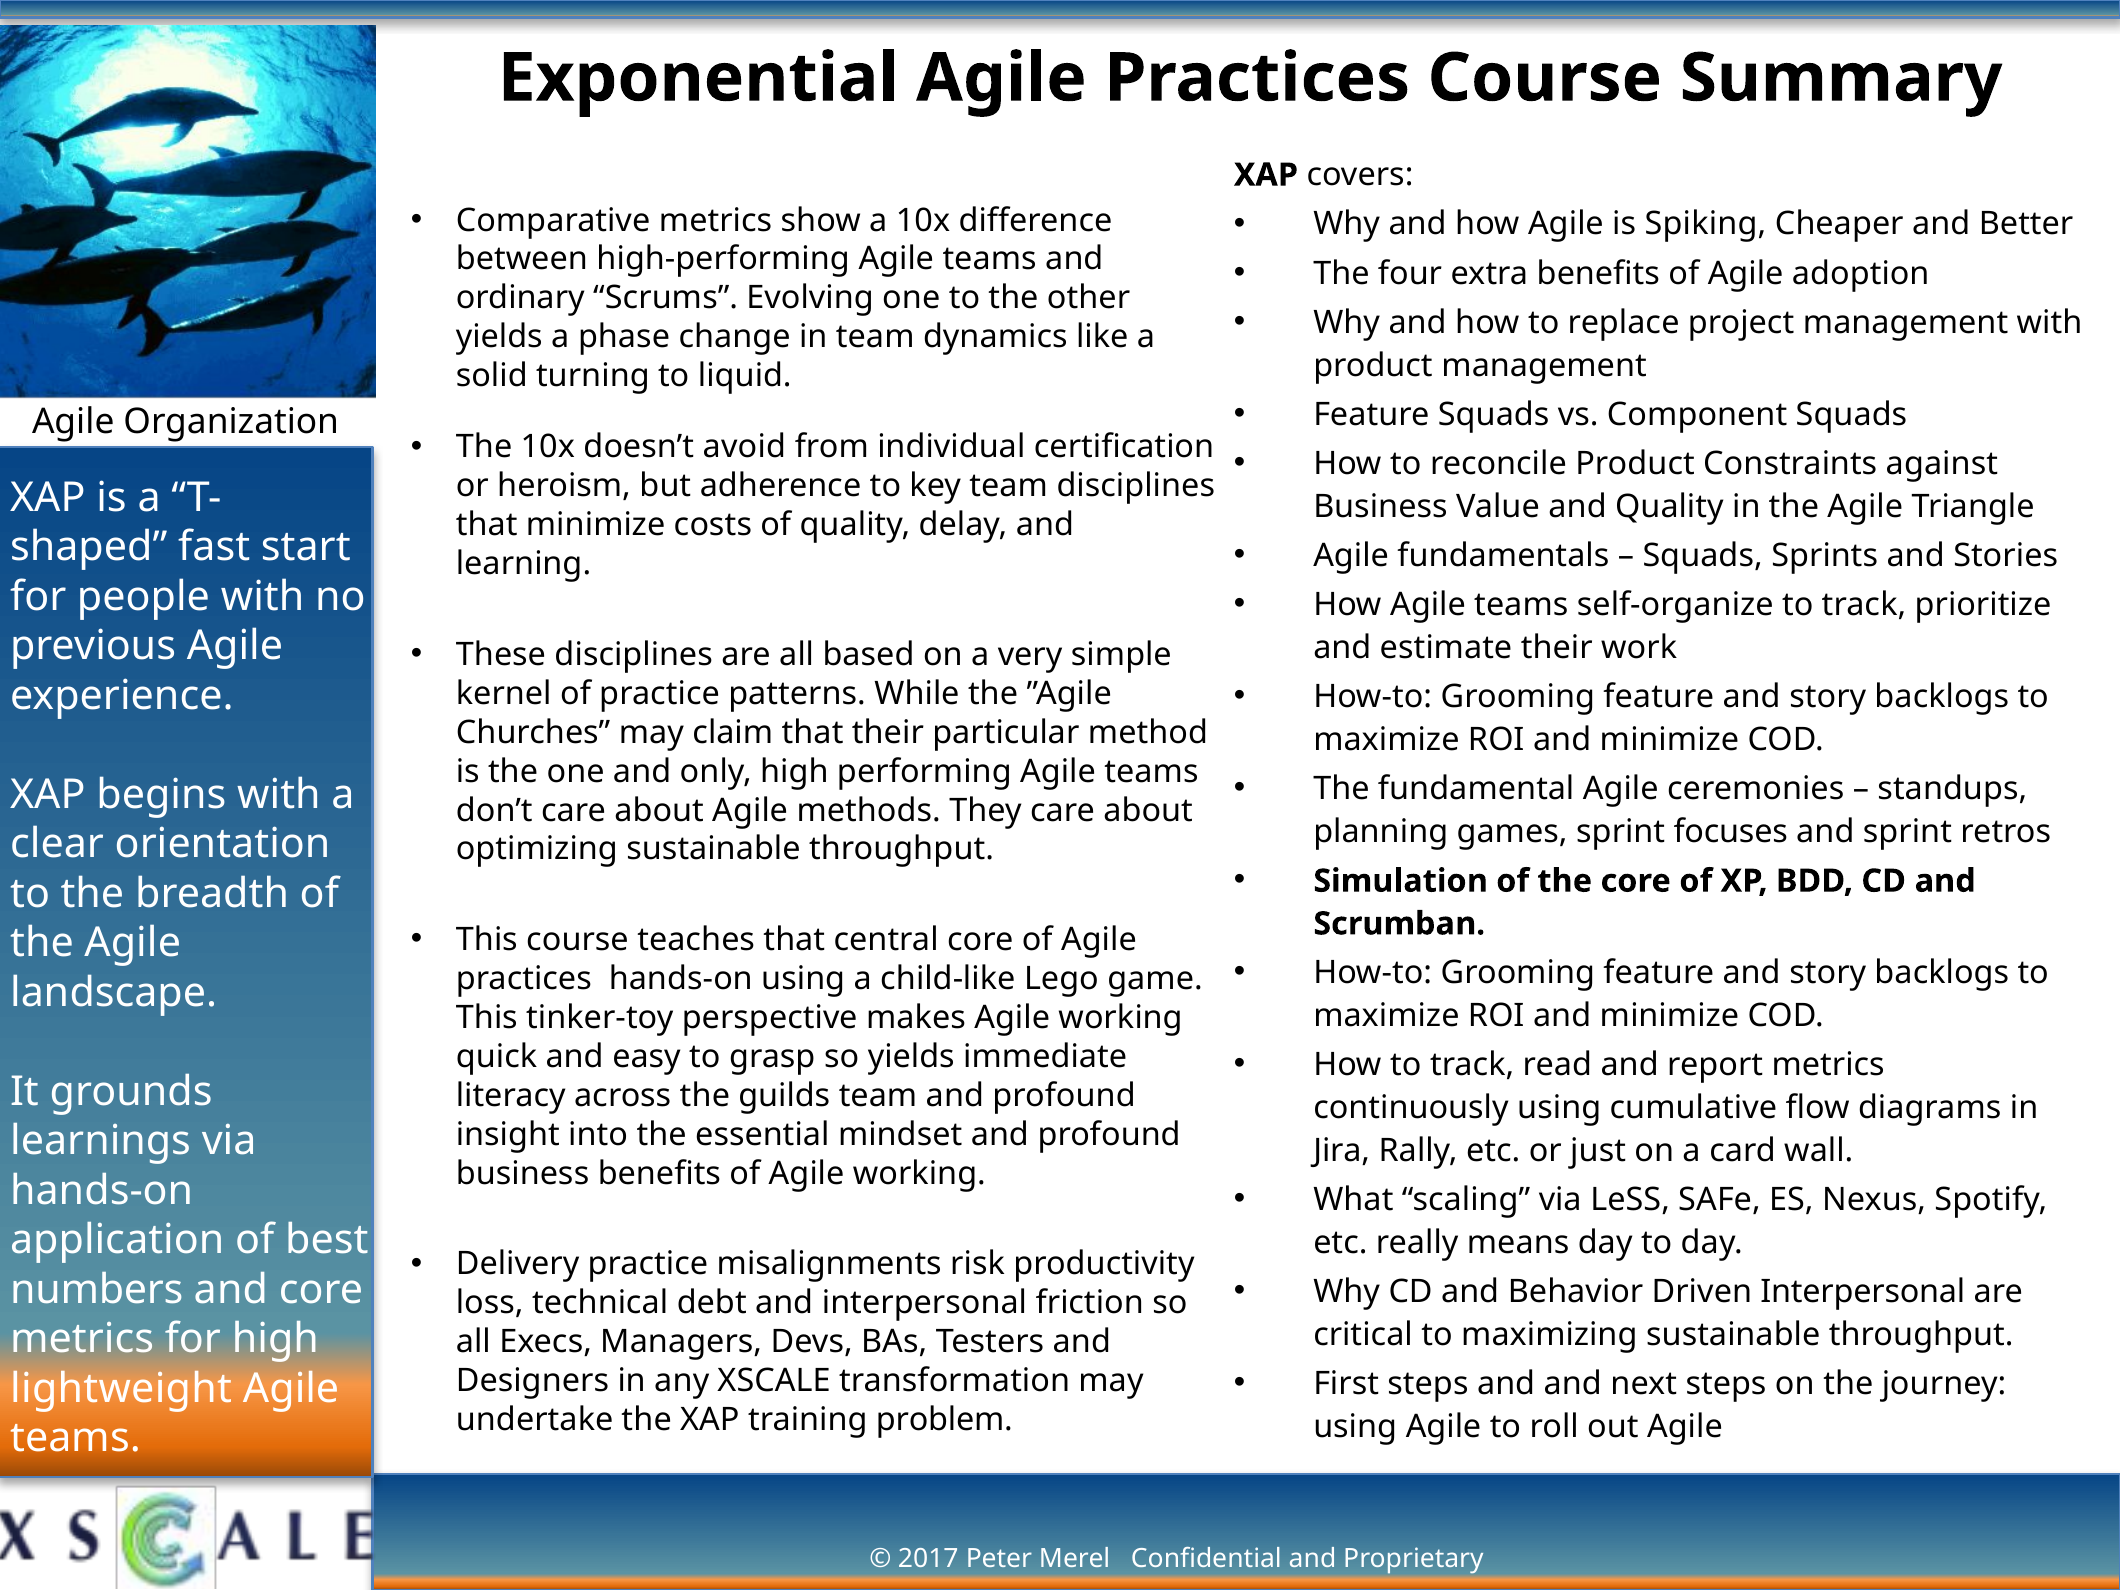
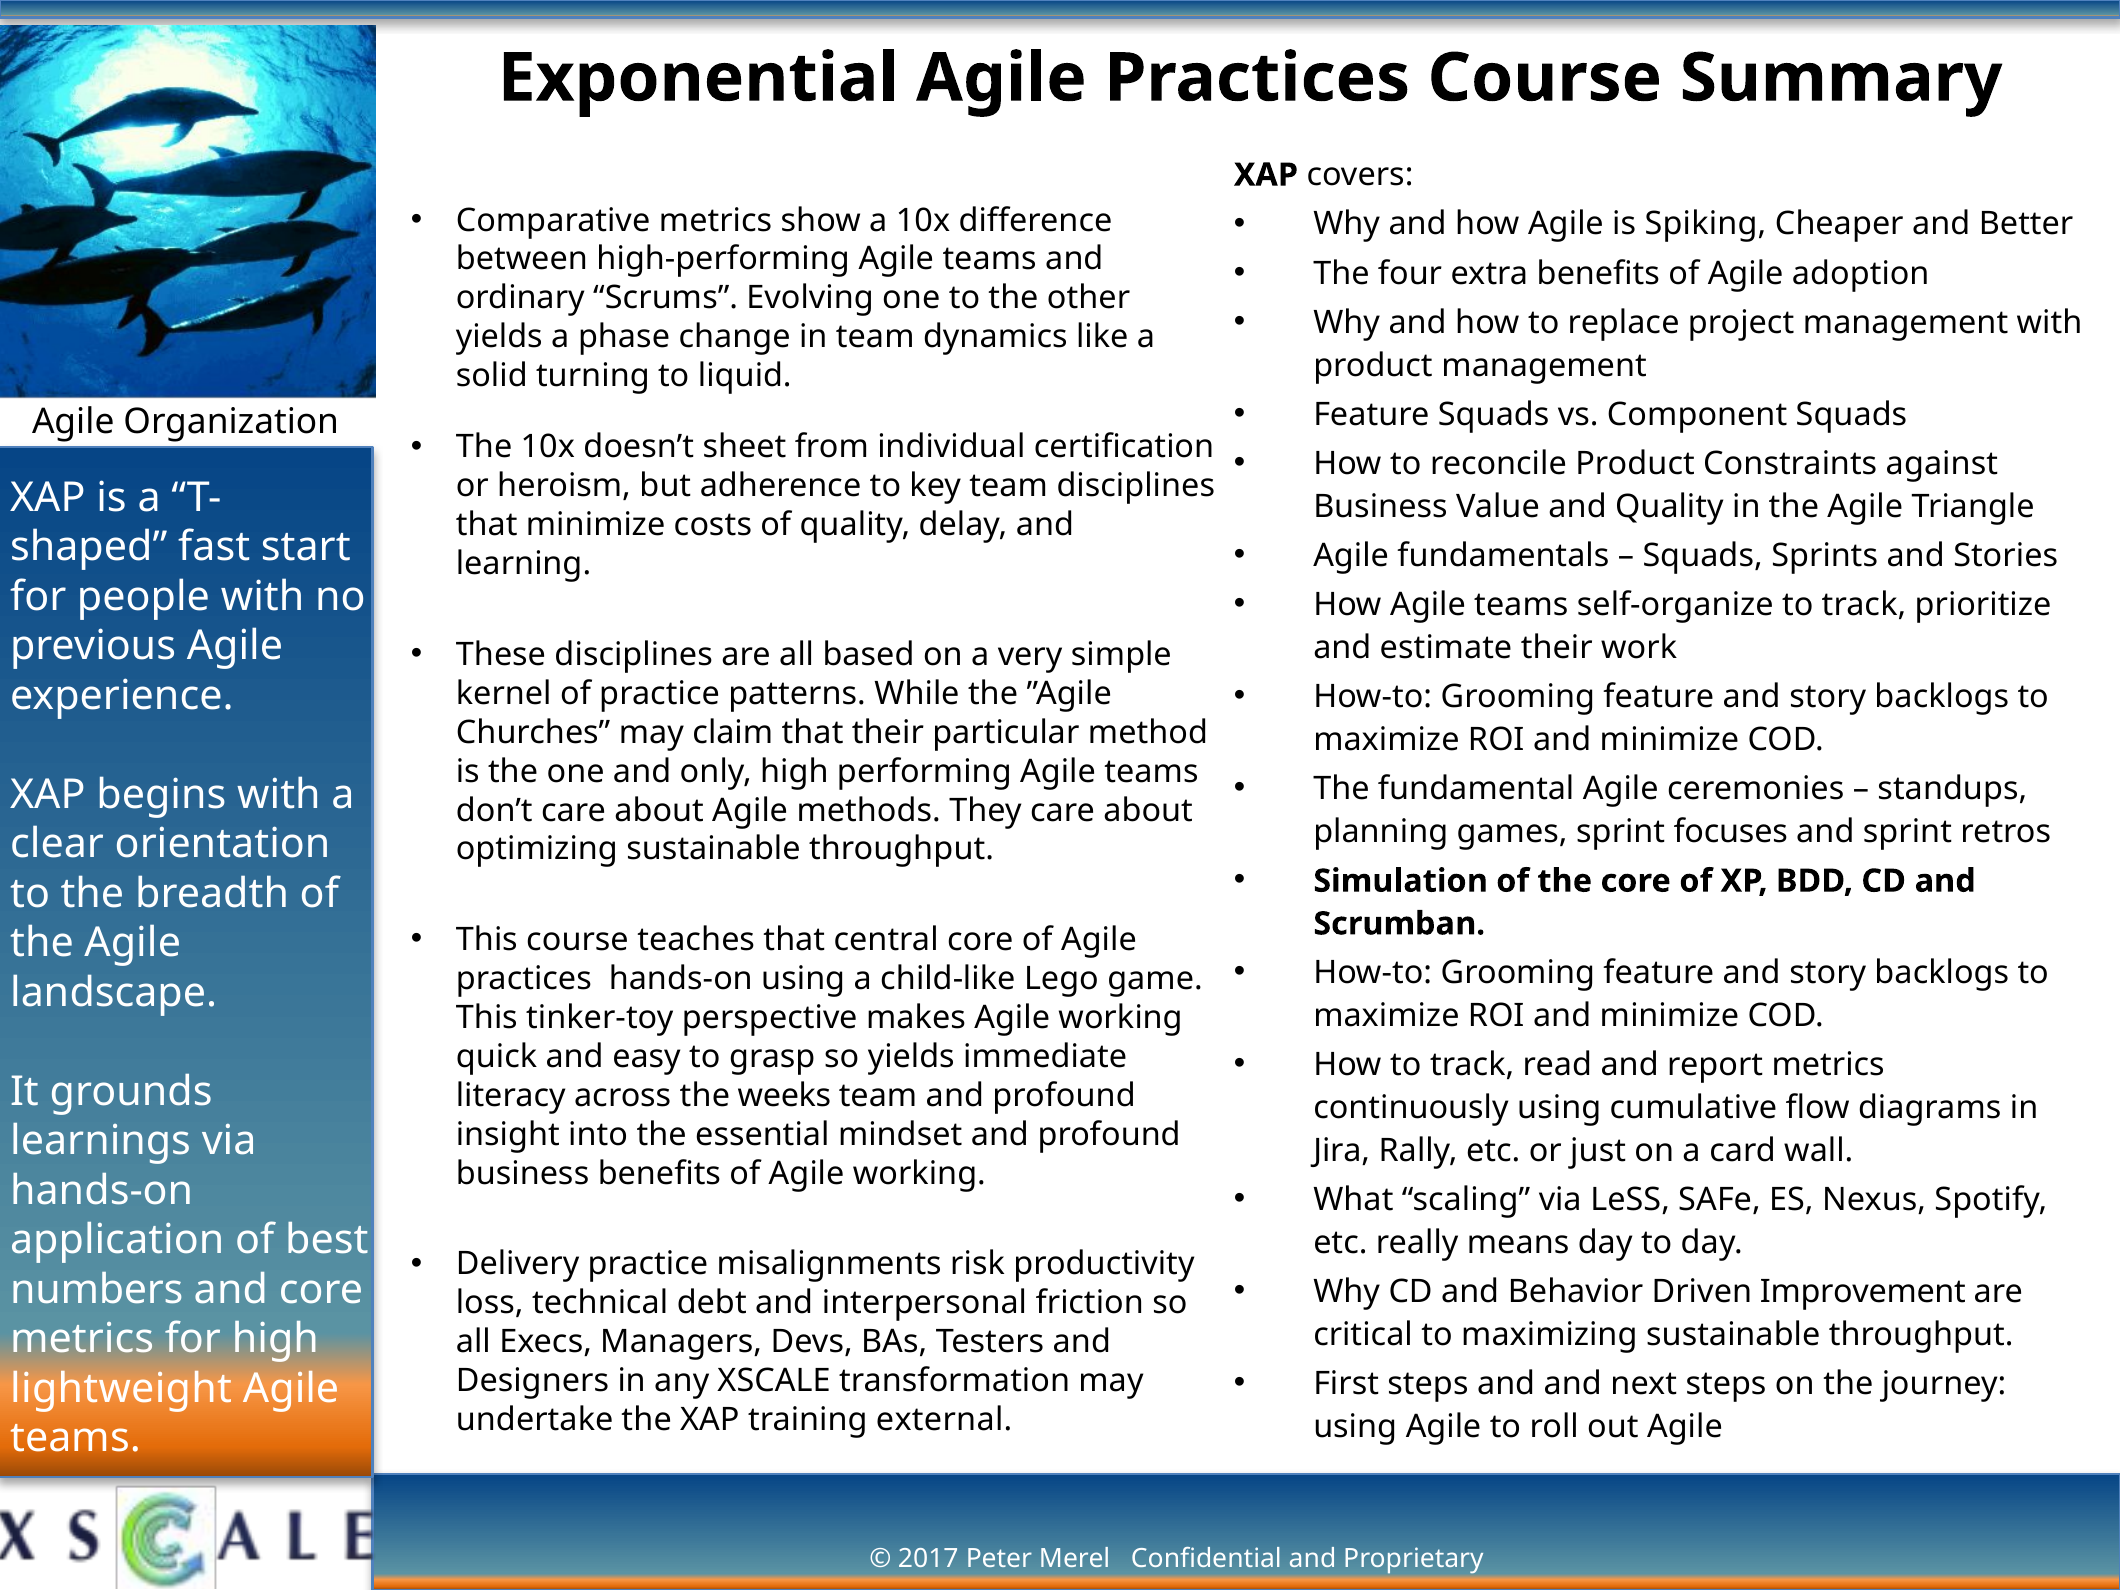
avoid: avoid -> sheet
guilds: guilds -> weeks
Driven Interpersonal: Interpersonal -> Improvement
problem: problem -> external
